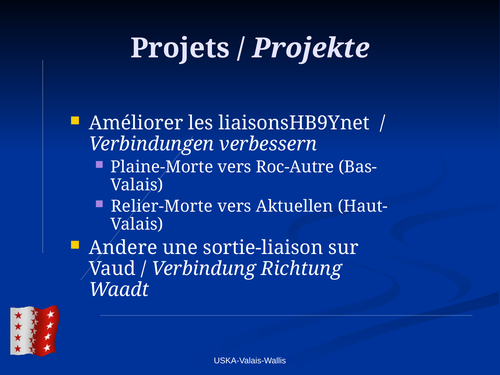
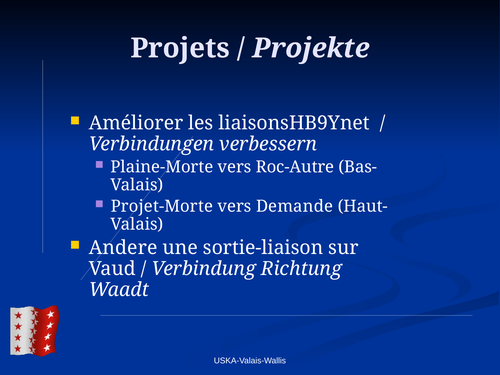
Relier-Morte: Relier-Morte -> Projet-Morte
Aktuellen: Aktuellen -> Demande
